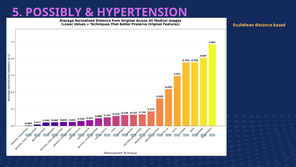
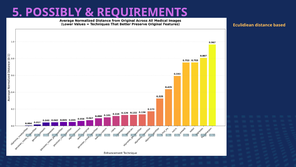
HYPERTENSION: HYPERTENSION -> REQUIREMENTS
